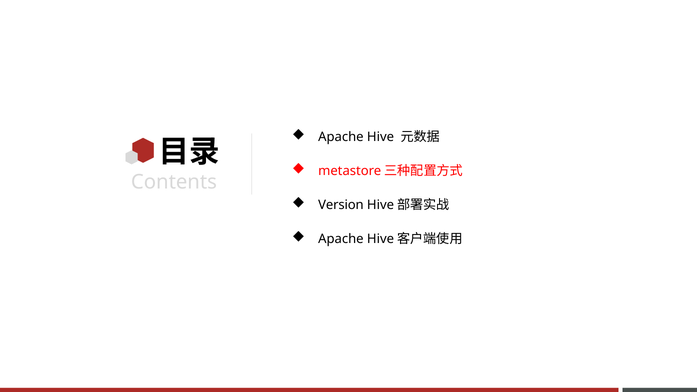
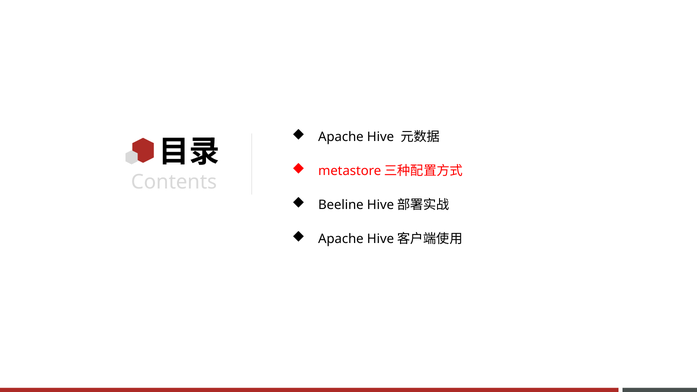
Version: Version -> Beeline
